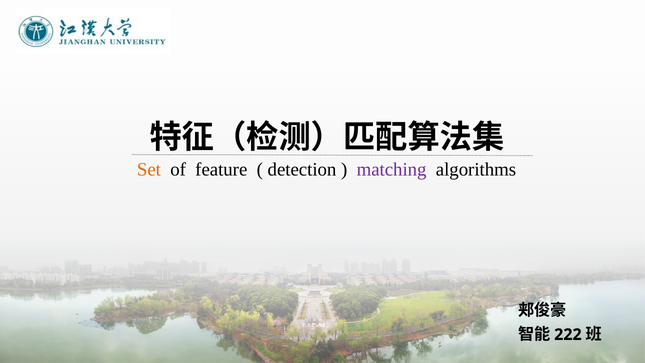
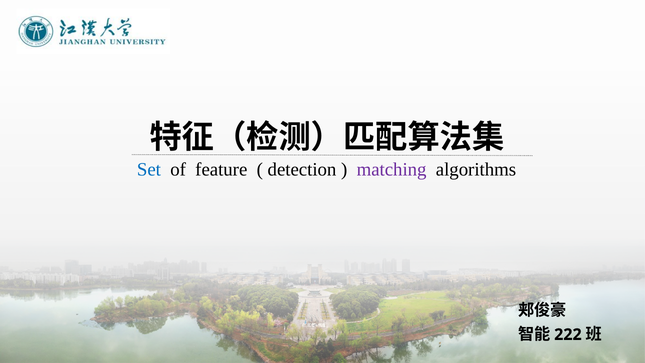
Set colour: orange -> blue
